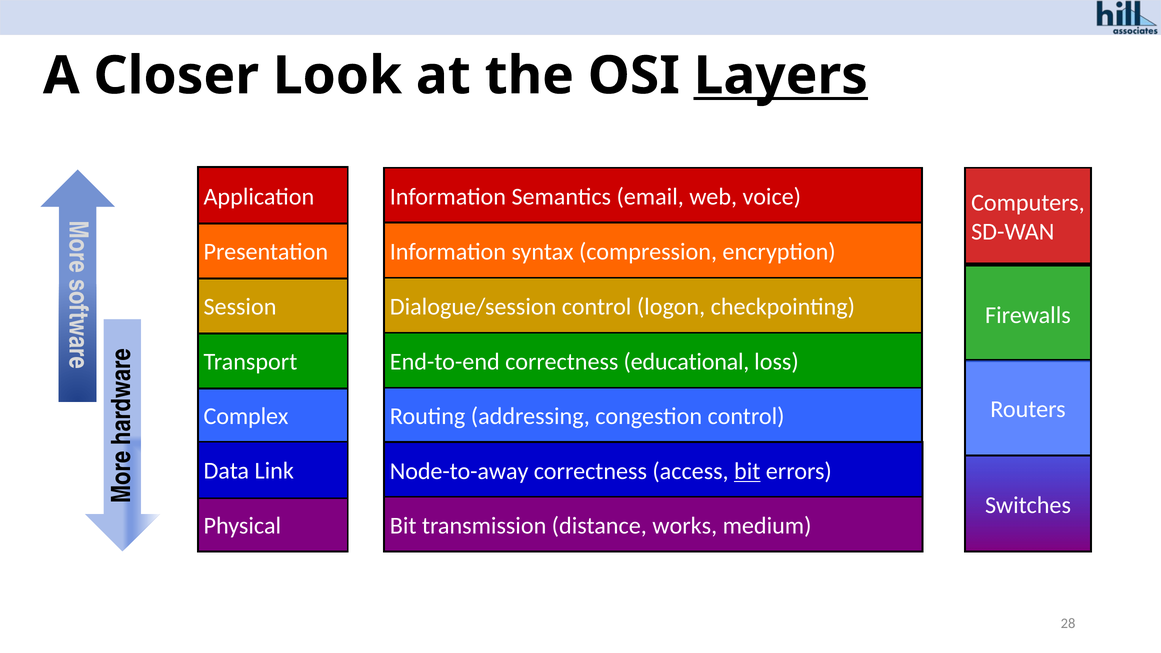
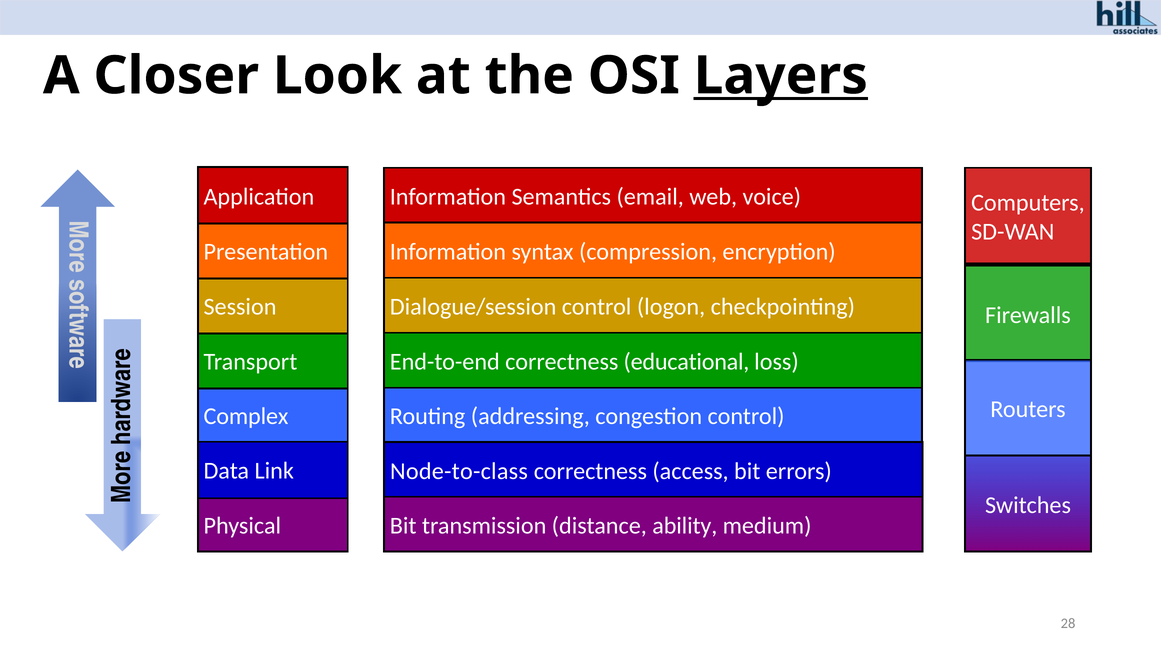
Node-to-away: Node-to-away -> Node-to-class
bit at (747, 471) underline: present -> none
works: works -> ability
